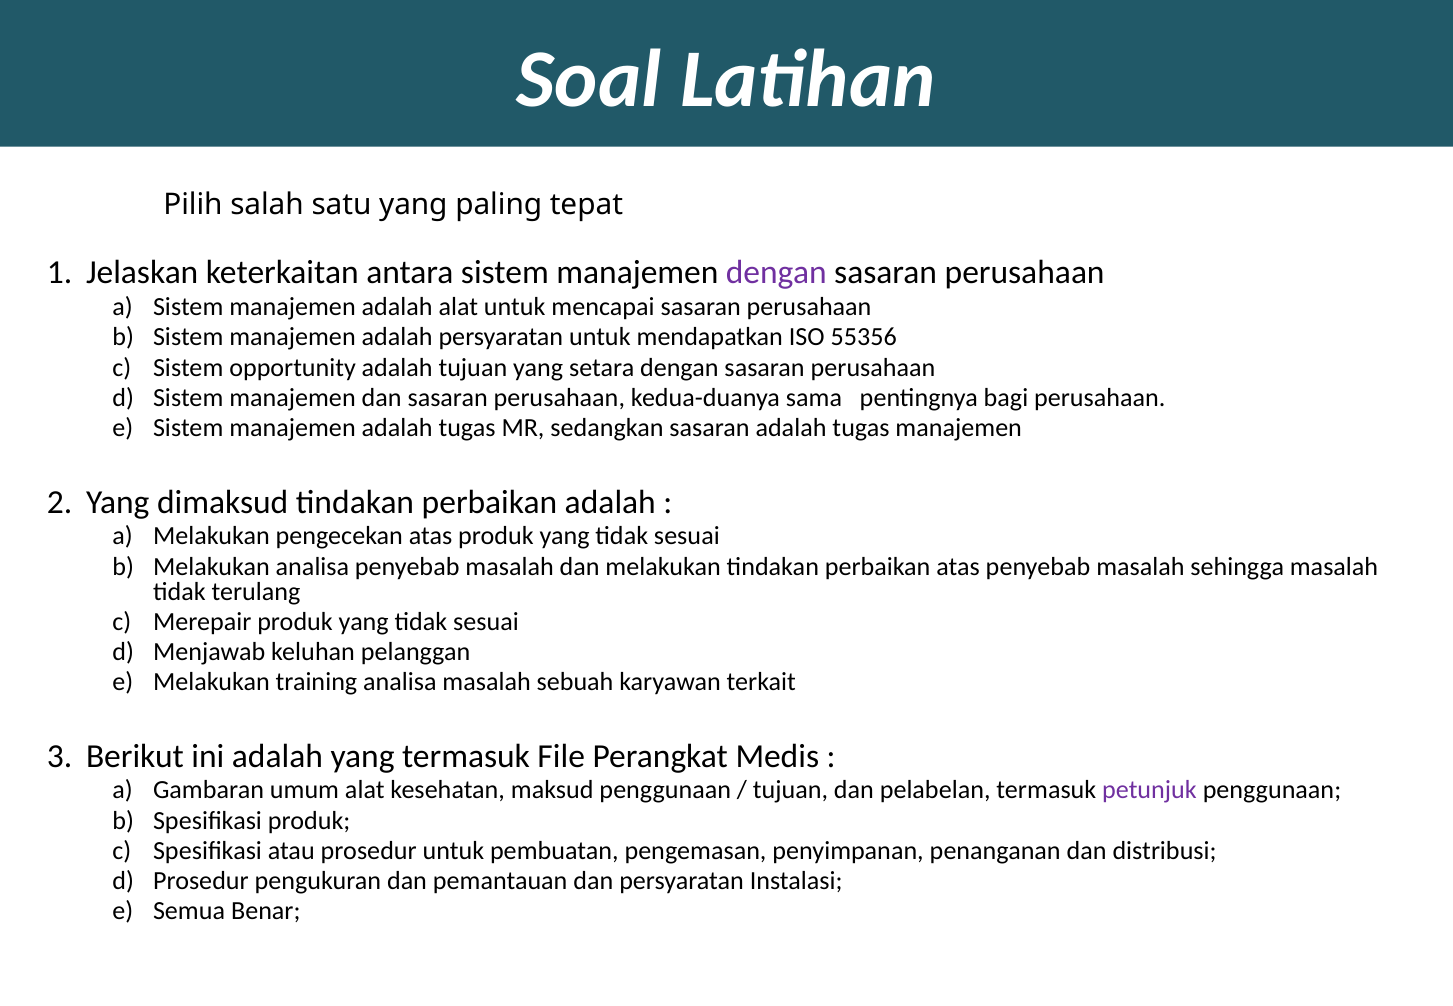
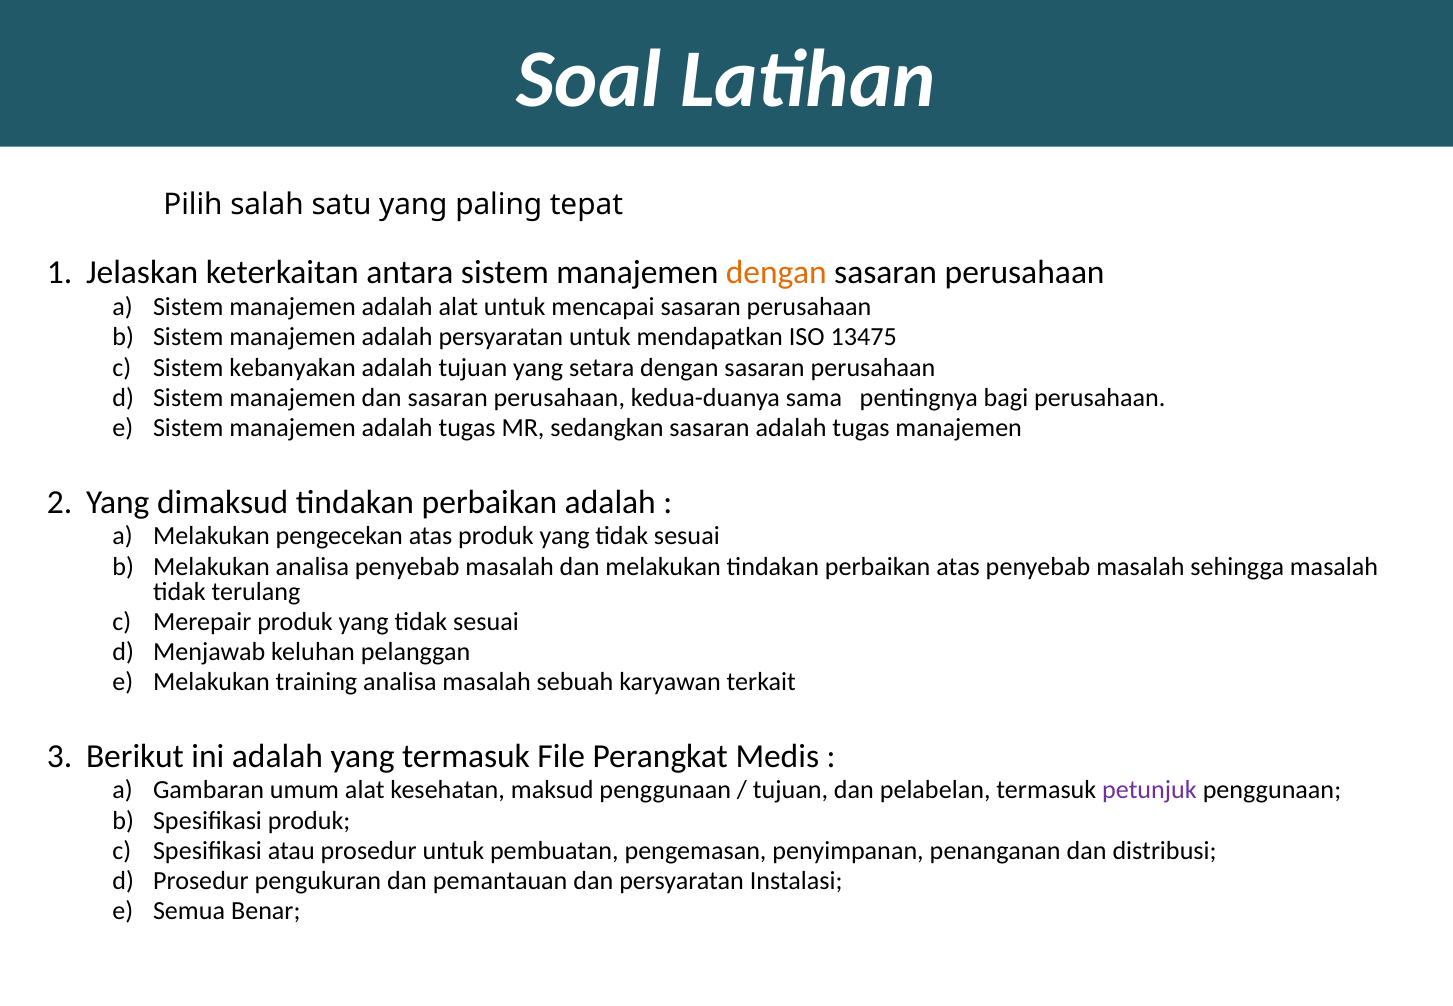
dengan at (776, 273) colour: purple -> orange
55356: 55356 -> 13475
opportunity: opportunity -> kebanyakan
